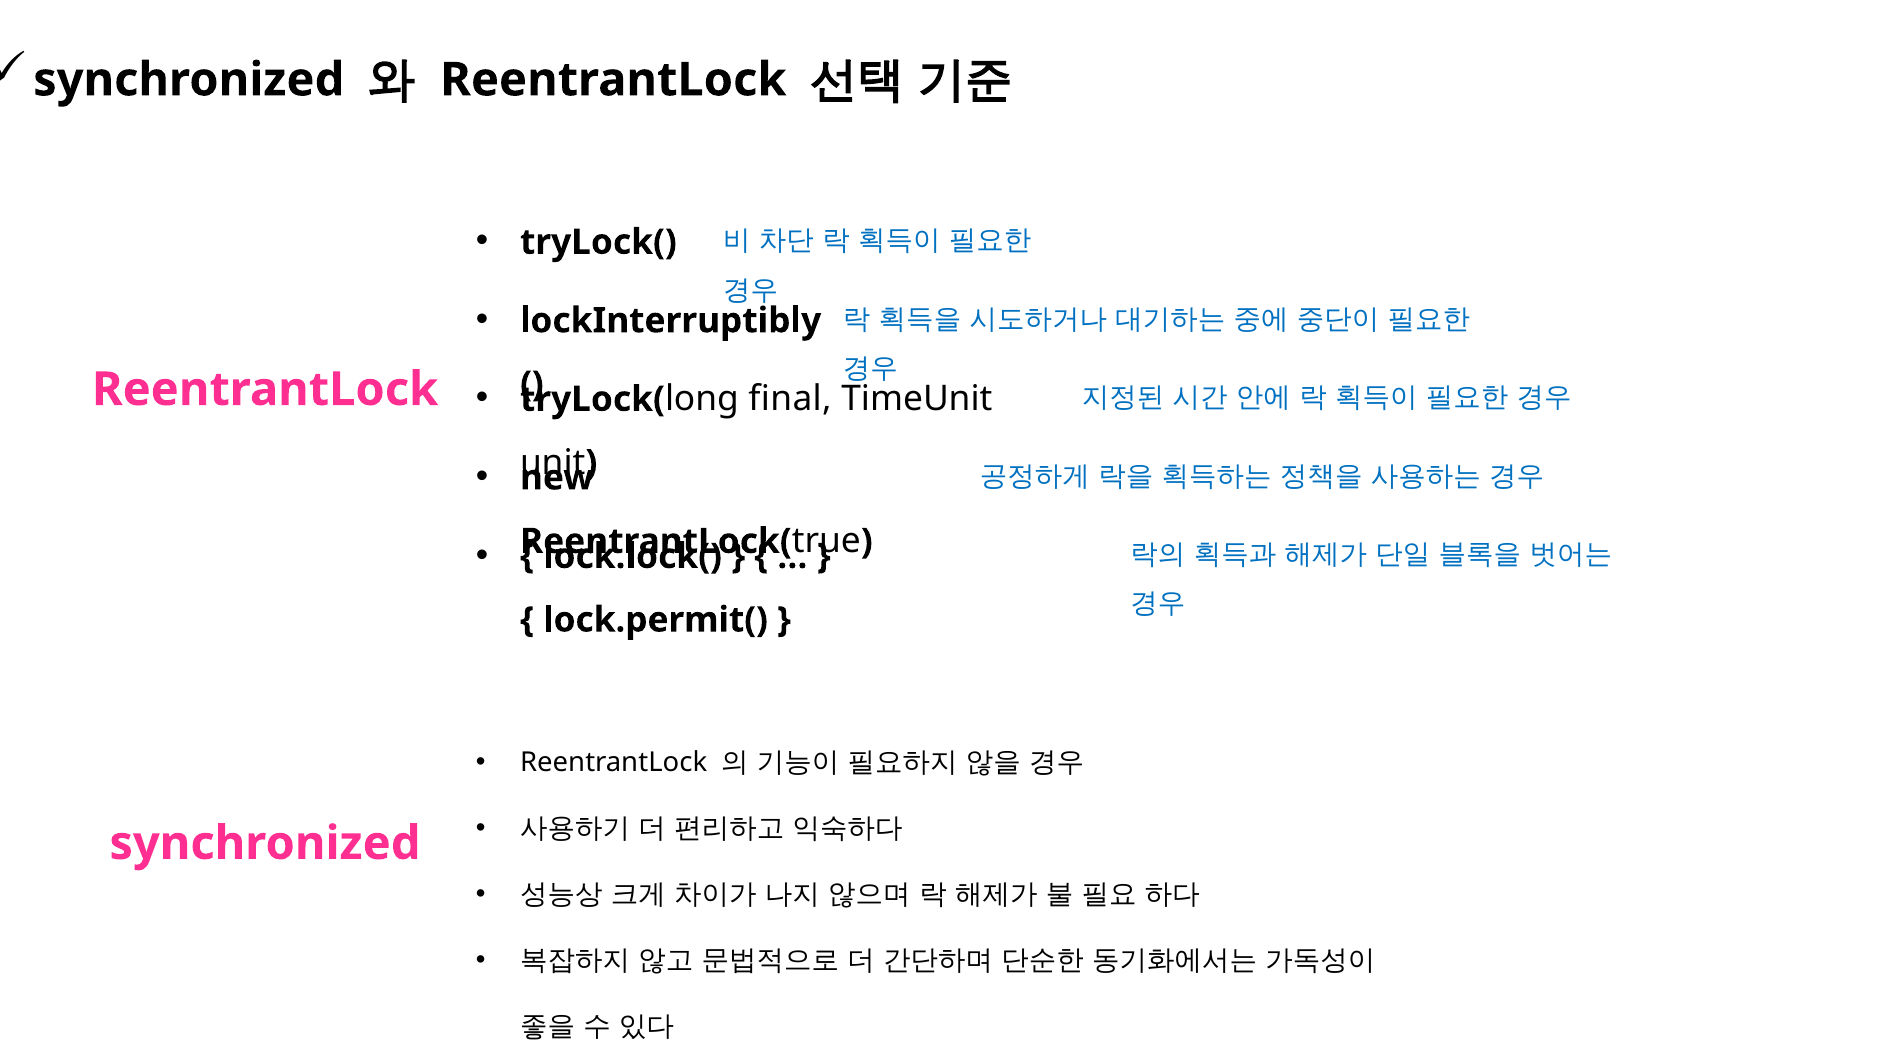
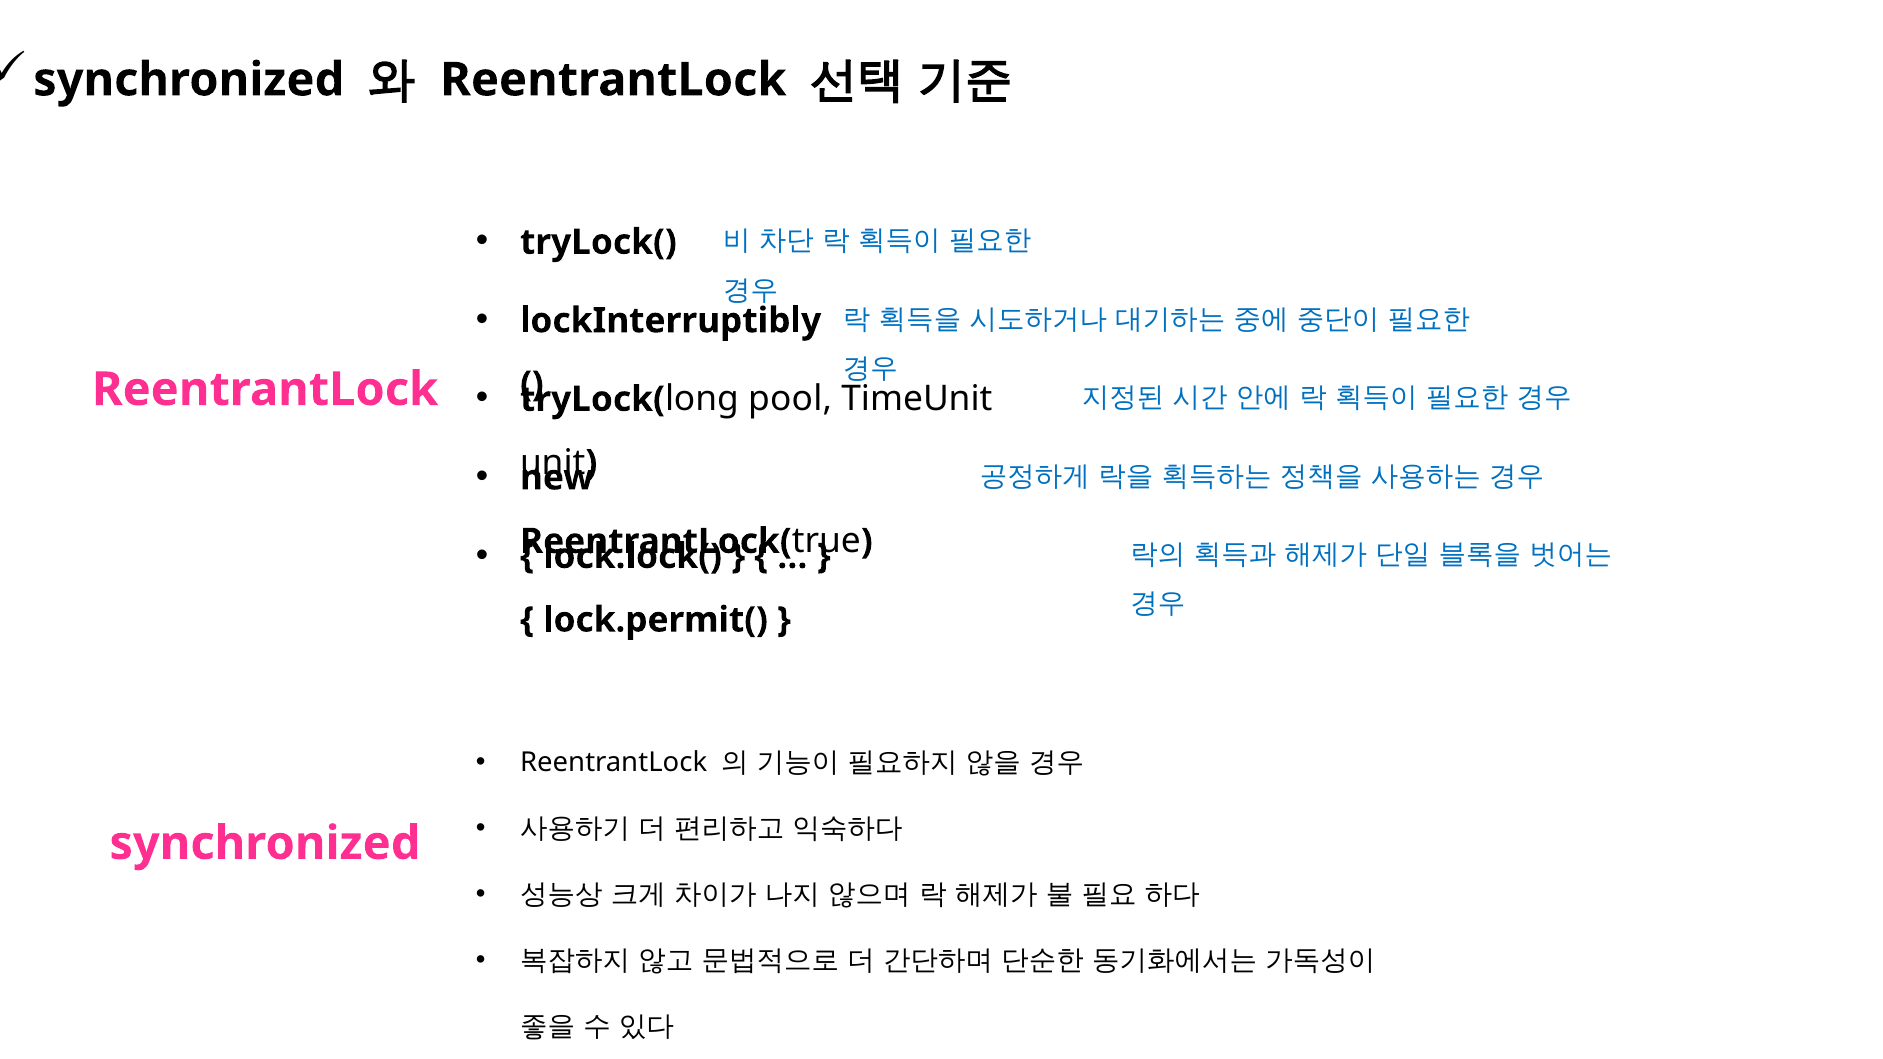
final: final -> pool
